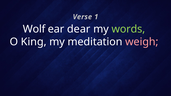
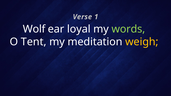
dear: dear -> loyal
King: King -> Tent
weigh colour: pink -> yellow
